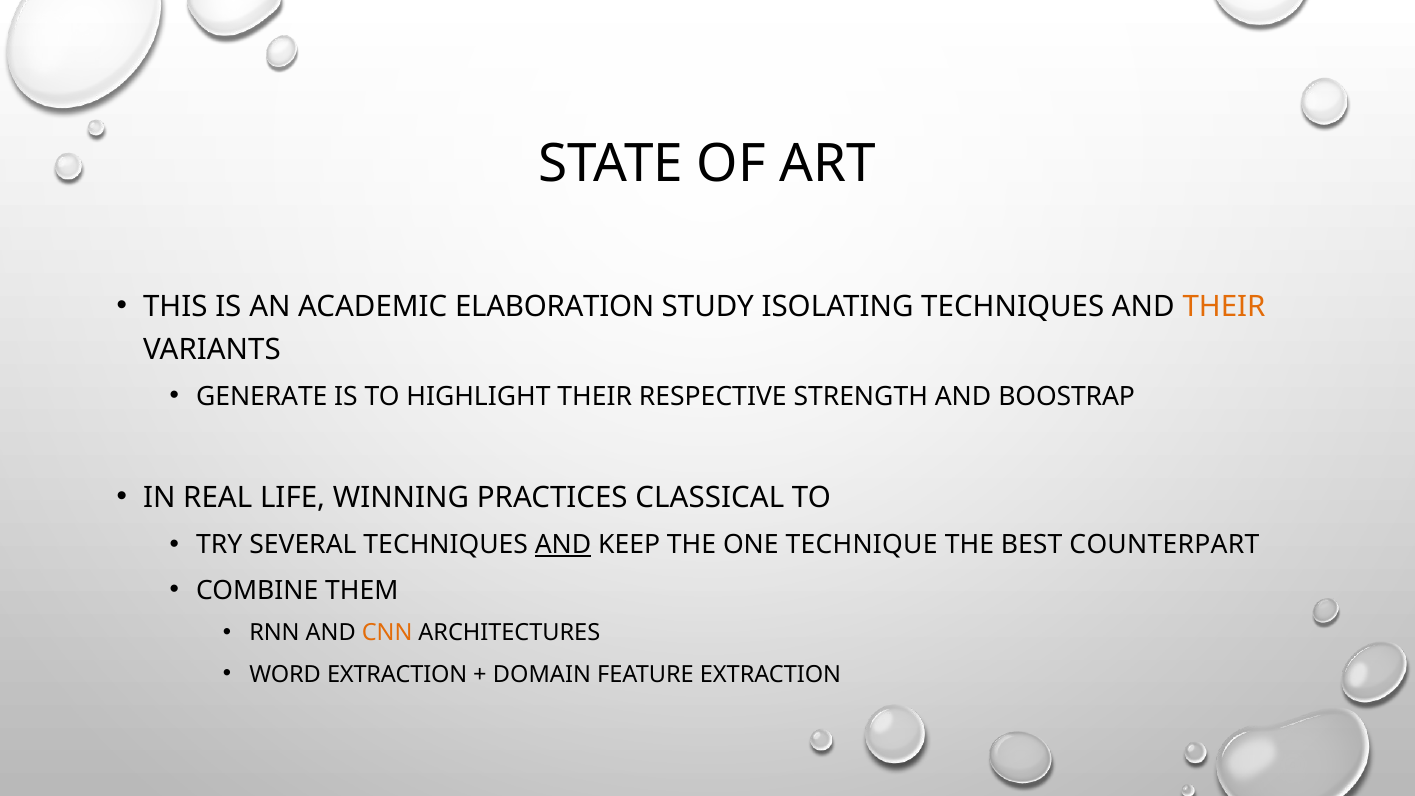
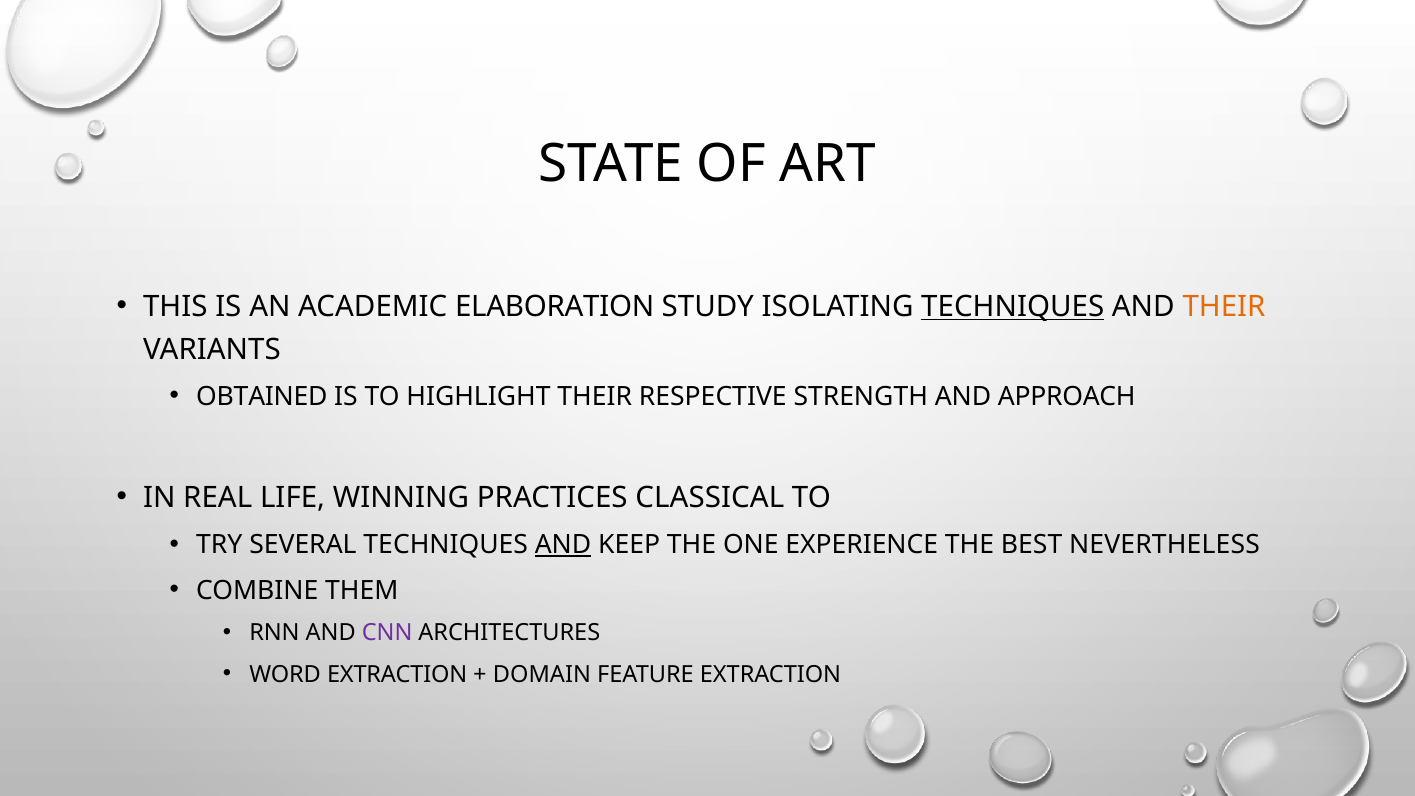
TECHNIQUES at (1013, 307) underline: none -> present
GENERATE: GENERATE -> OBTAINED
BOOSTRAP: BOOSTRAP -> APPROACH
TECHNIQUE: TECHNIQUE -> EXPERIENCE
COUNTERPART: COUNTERPART -> NEVERTHELESS
CNN colour: orange -> purple
